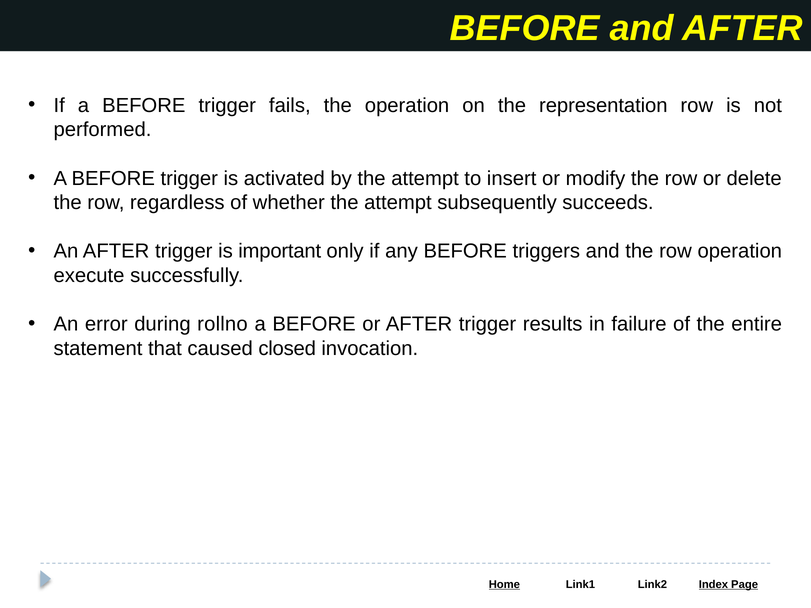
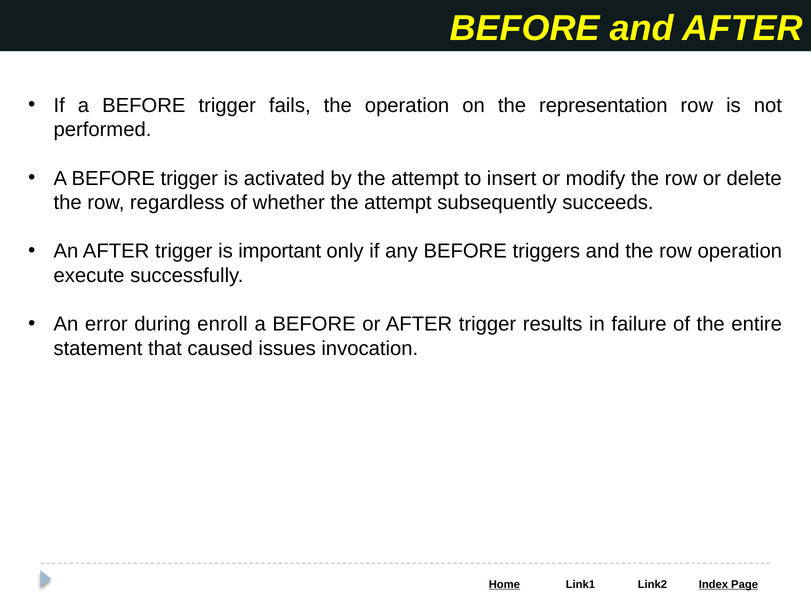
rollno: rollno -> enroll
closed: closed -> issues
